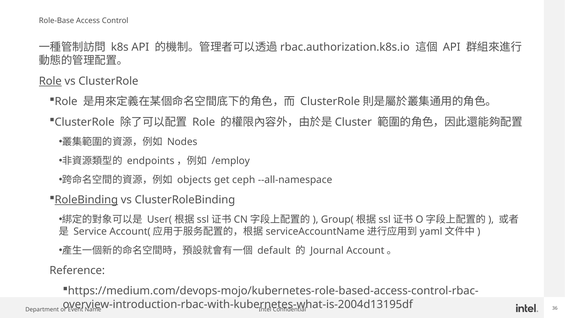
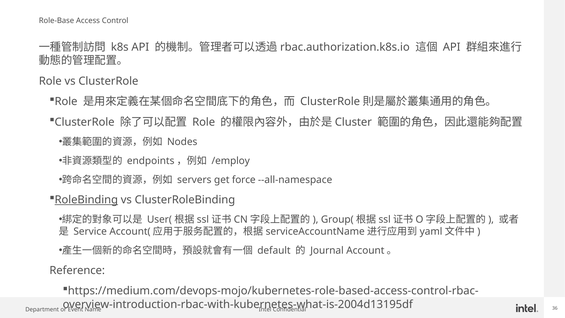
Role at (50, 81) underline: present -> none
objects: objects -> servers
ceph: ceph -> force
